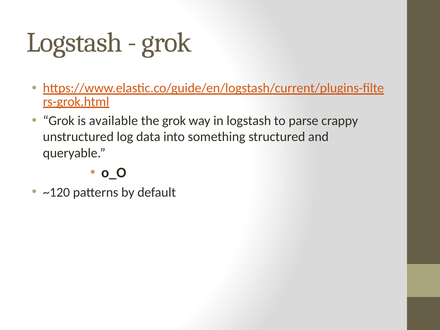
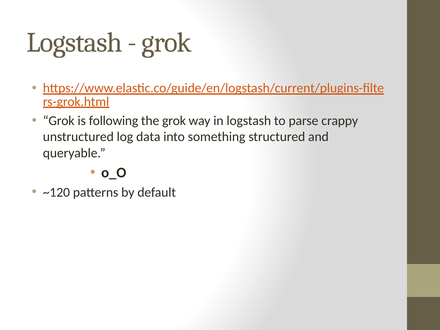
available: available -> following
